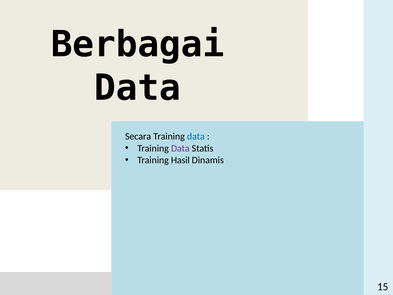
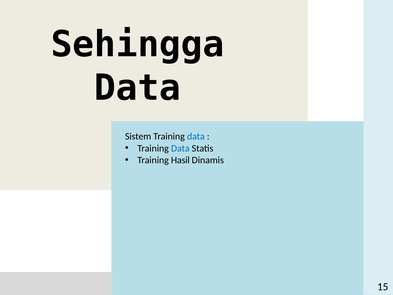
Berbagai: Berbagai -> Sehingga
Secara: Secara -> Sistem
Data at (180, 148) colour: purple -> blue
